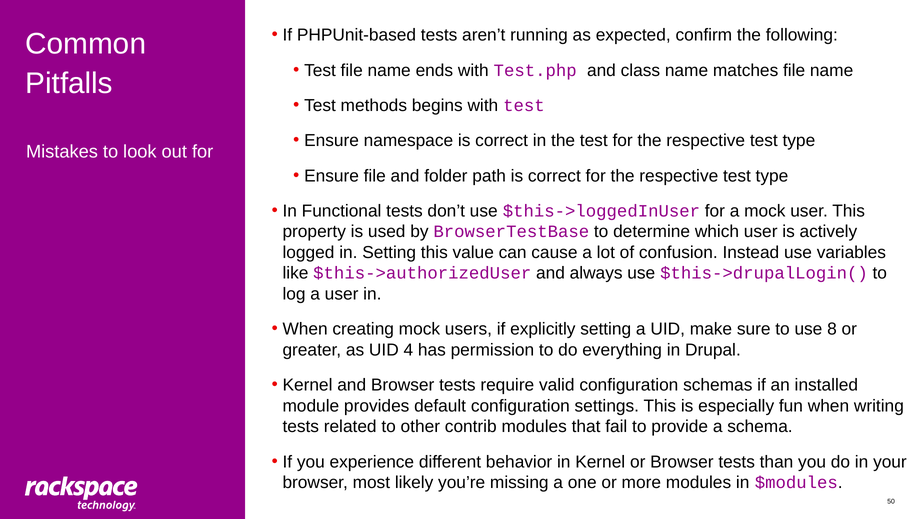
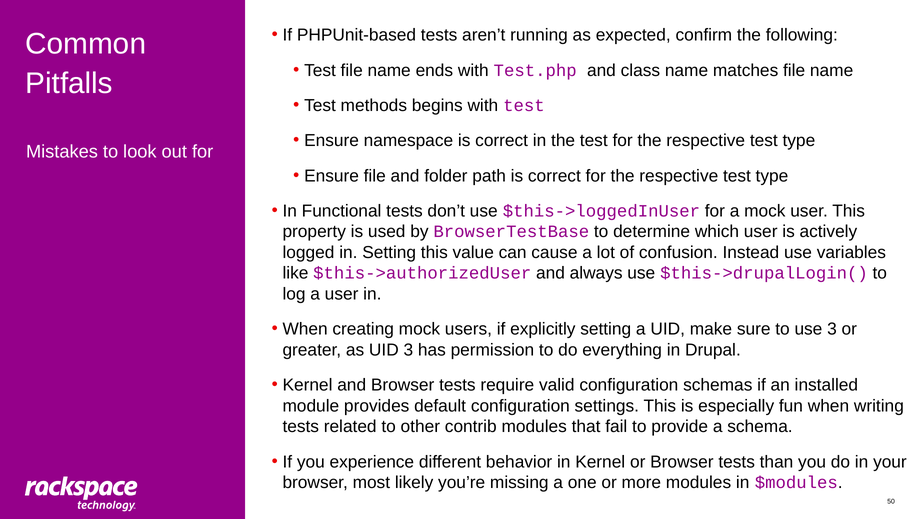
use 8: 8 -> 3
UID 4: 4 -> 3
